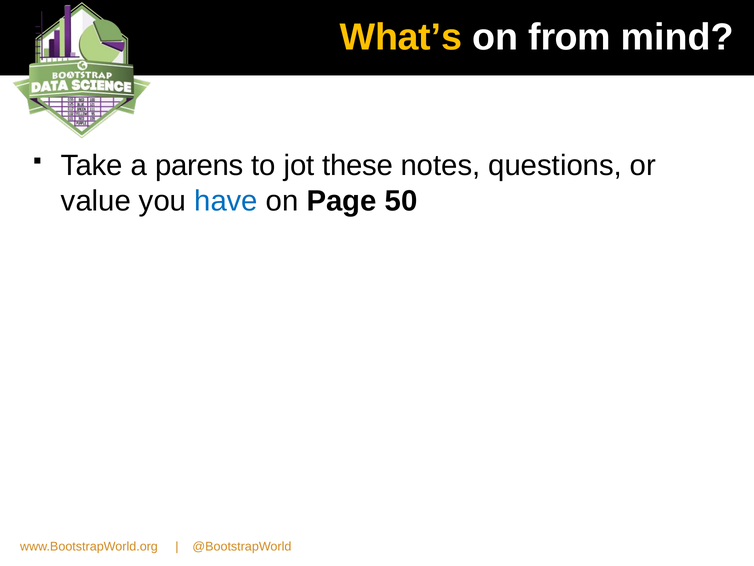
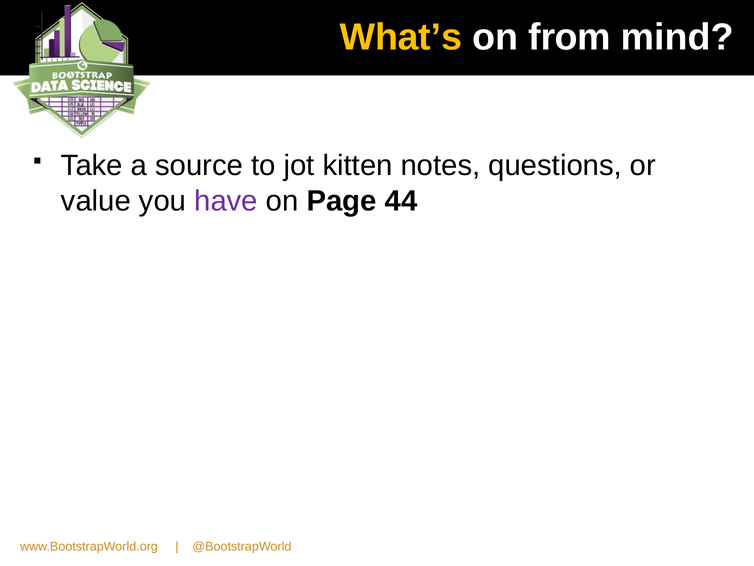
parens: parens -> source
these: these -> kitten
have colour: blue -> purple
50: 50 -> 44
